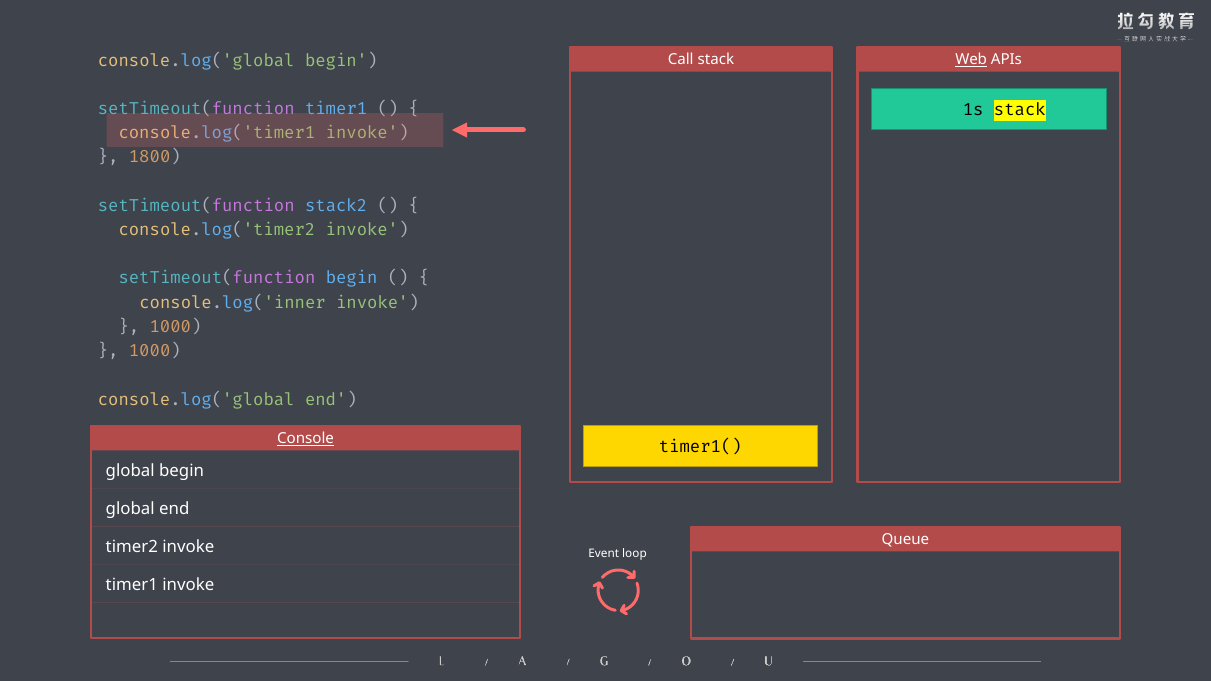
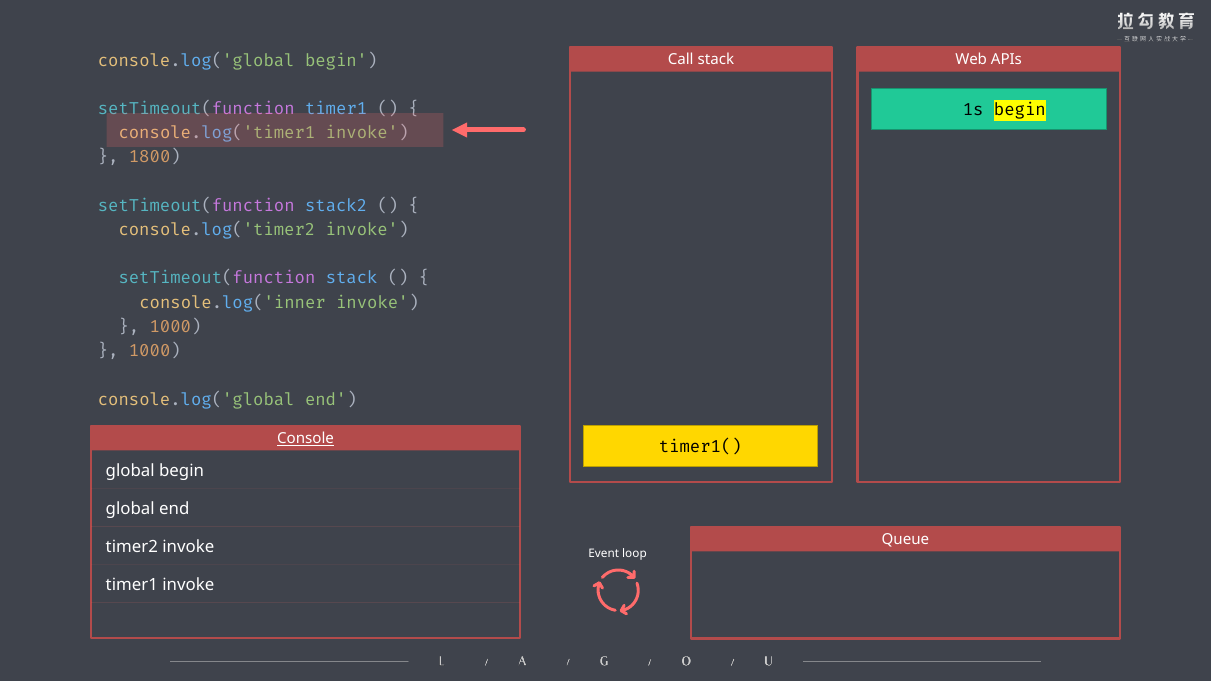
Web underline: present -> none
1s stack: stack -> begin
setTimeout(function begin: begin -> stack
